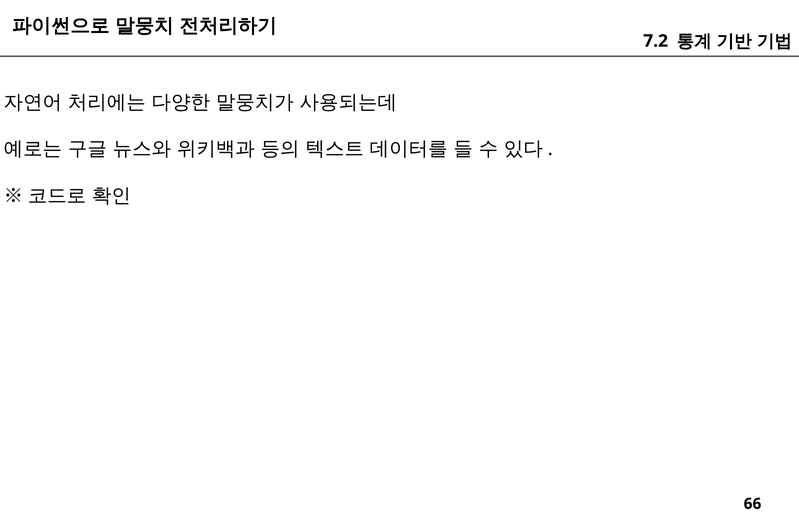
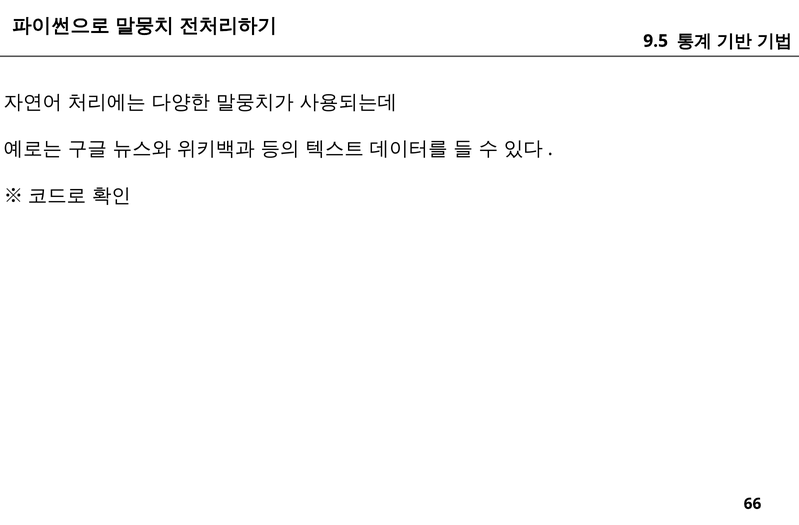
7.2: 7.2 -> 9.5
